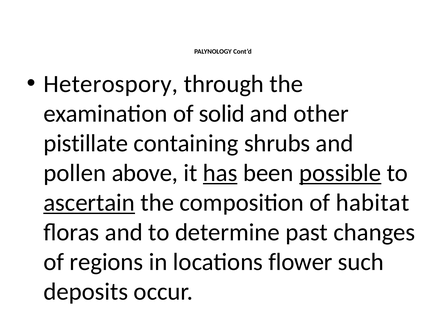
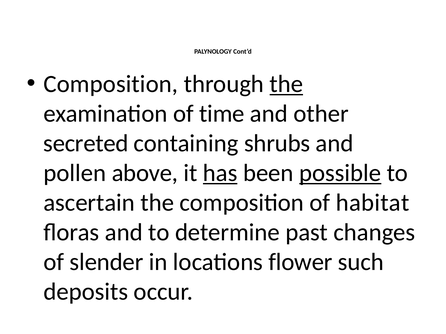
Heterospory at (111, 84): Heterospory -> Composition
the at (286, 84) underline: none -> present
solid: solid -> time
pistillate: pistillate -> secreted
ascertain underline: present -> none
regions: regions -> slender
